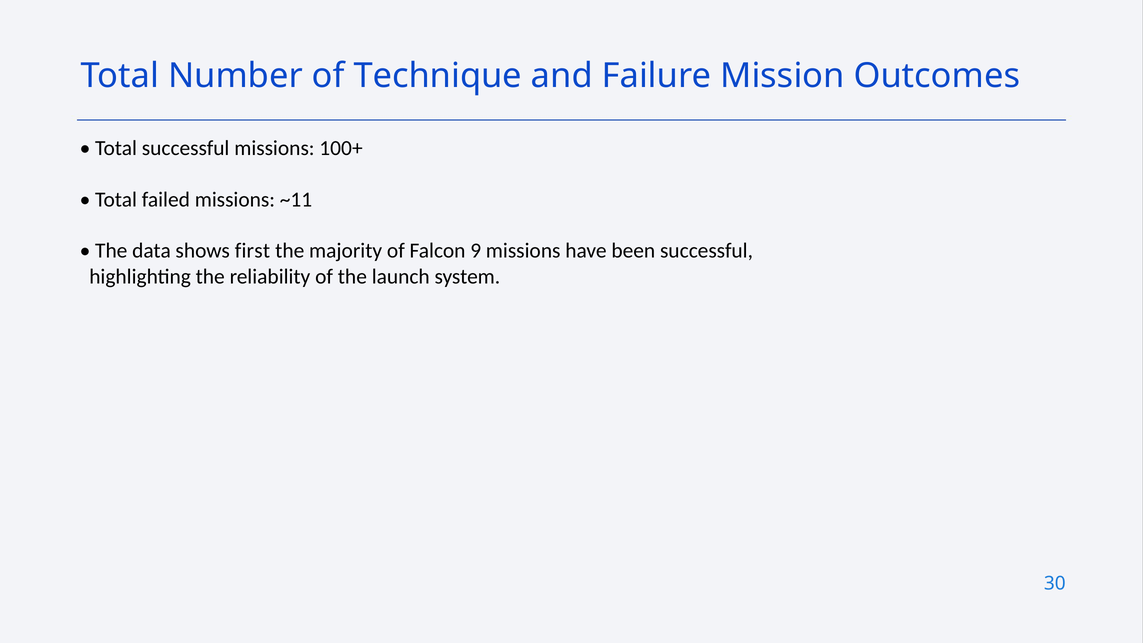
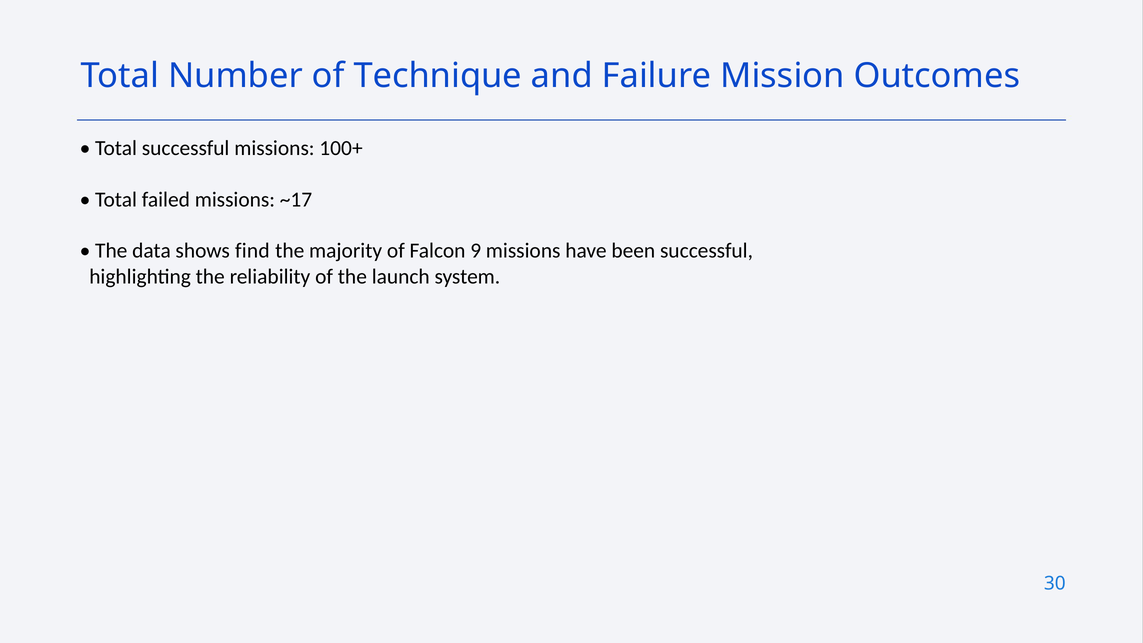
~11: ~11 -> ~17
first: first -> find
